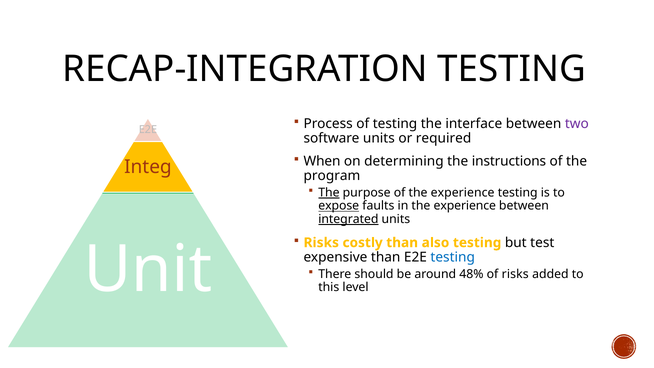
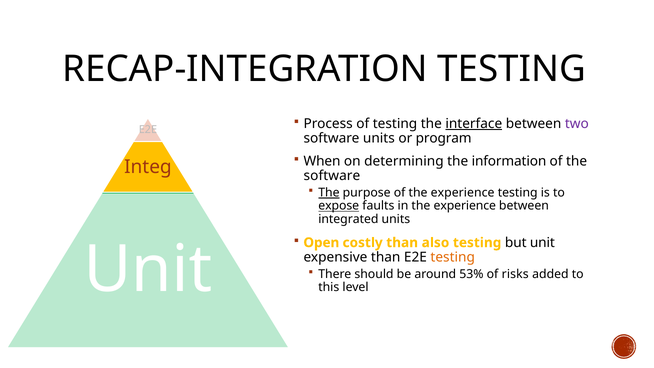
interface underline: none -> present
required: required -> program
instructions: instructions -> information
program at (332, 176): program -> software
integrated underline: present -> none
Risks at (321, 243): Risks -> Open
but test: test -> unit
testing at (453, 257) colour: blue -> orange
48%: 48% -> 53%
